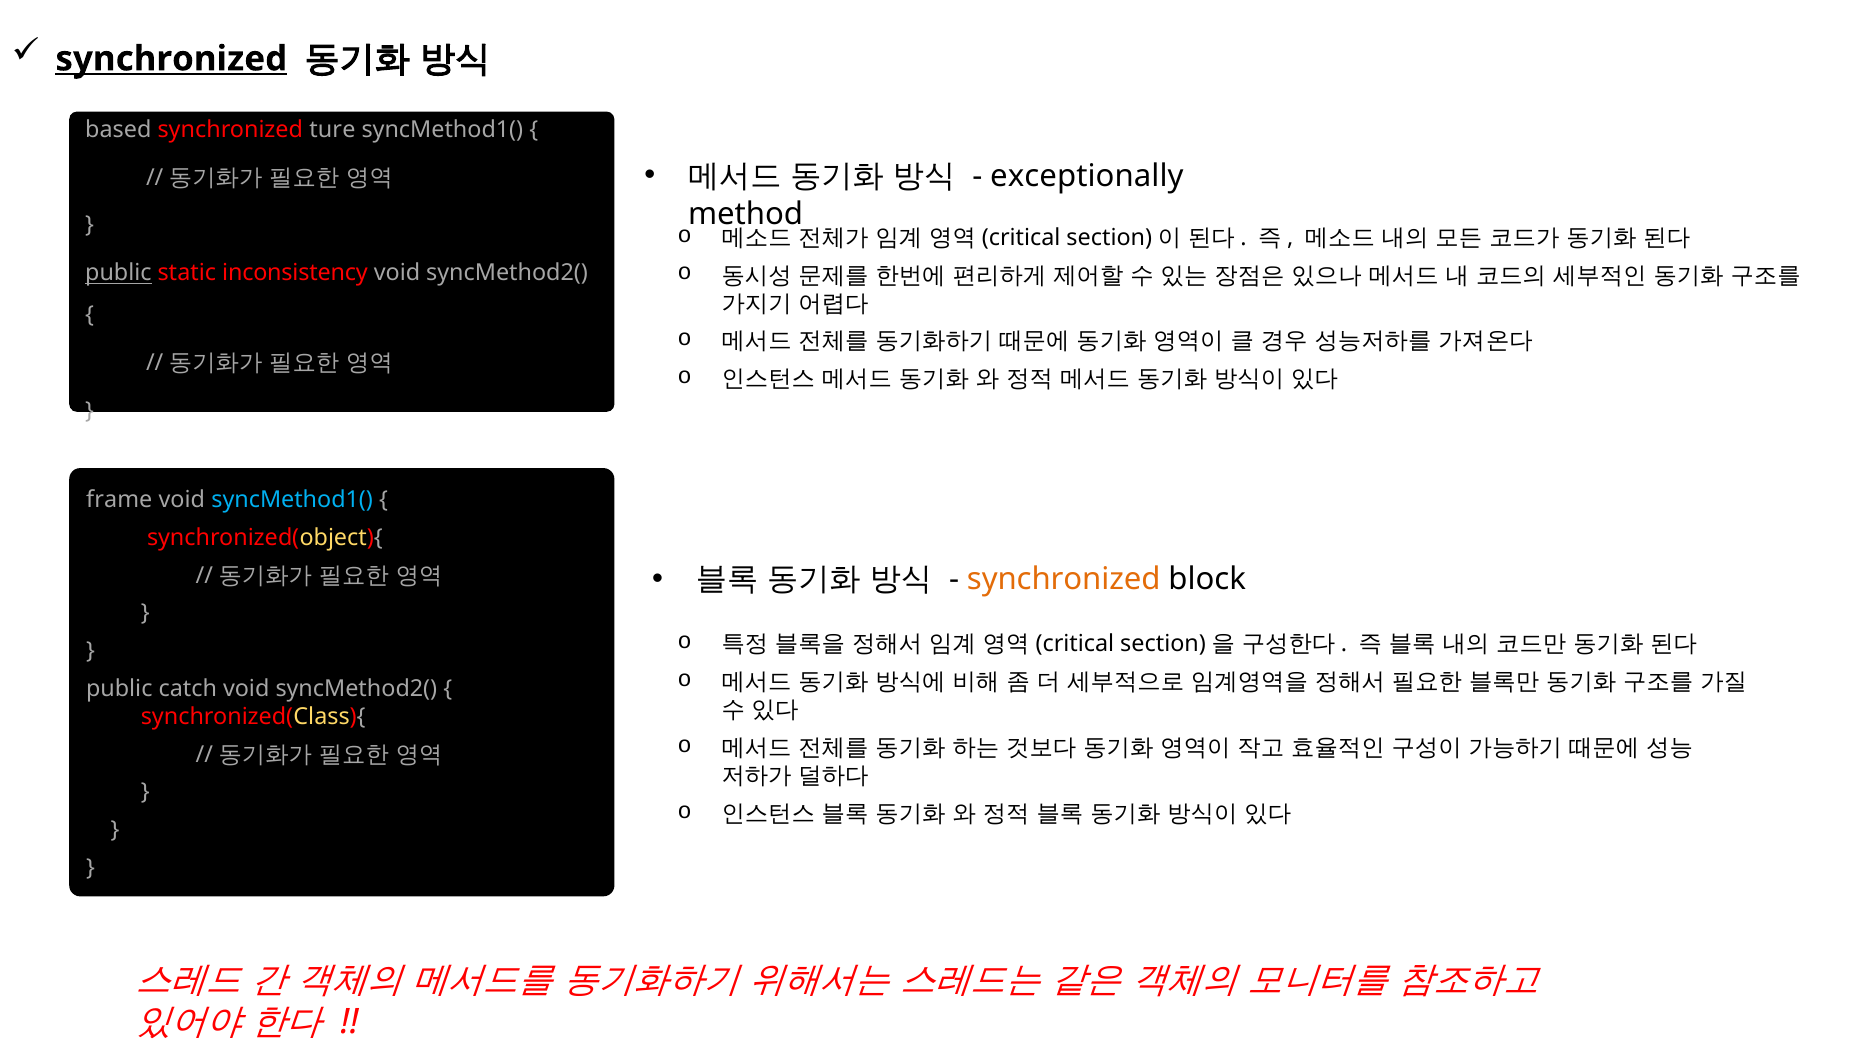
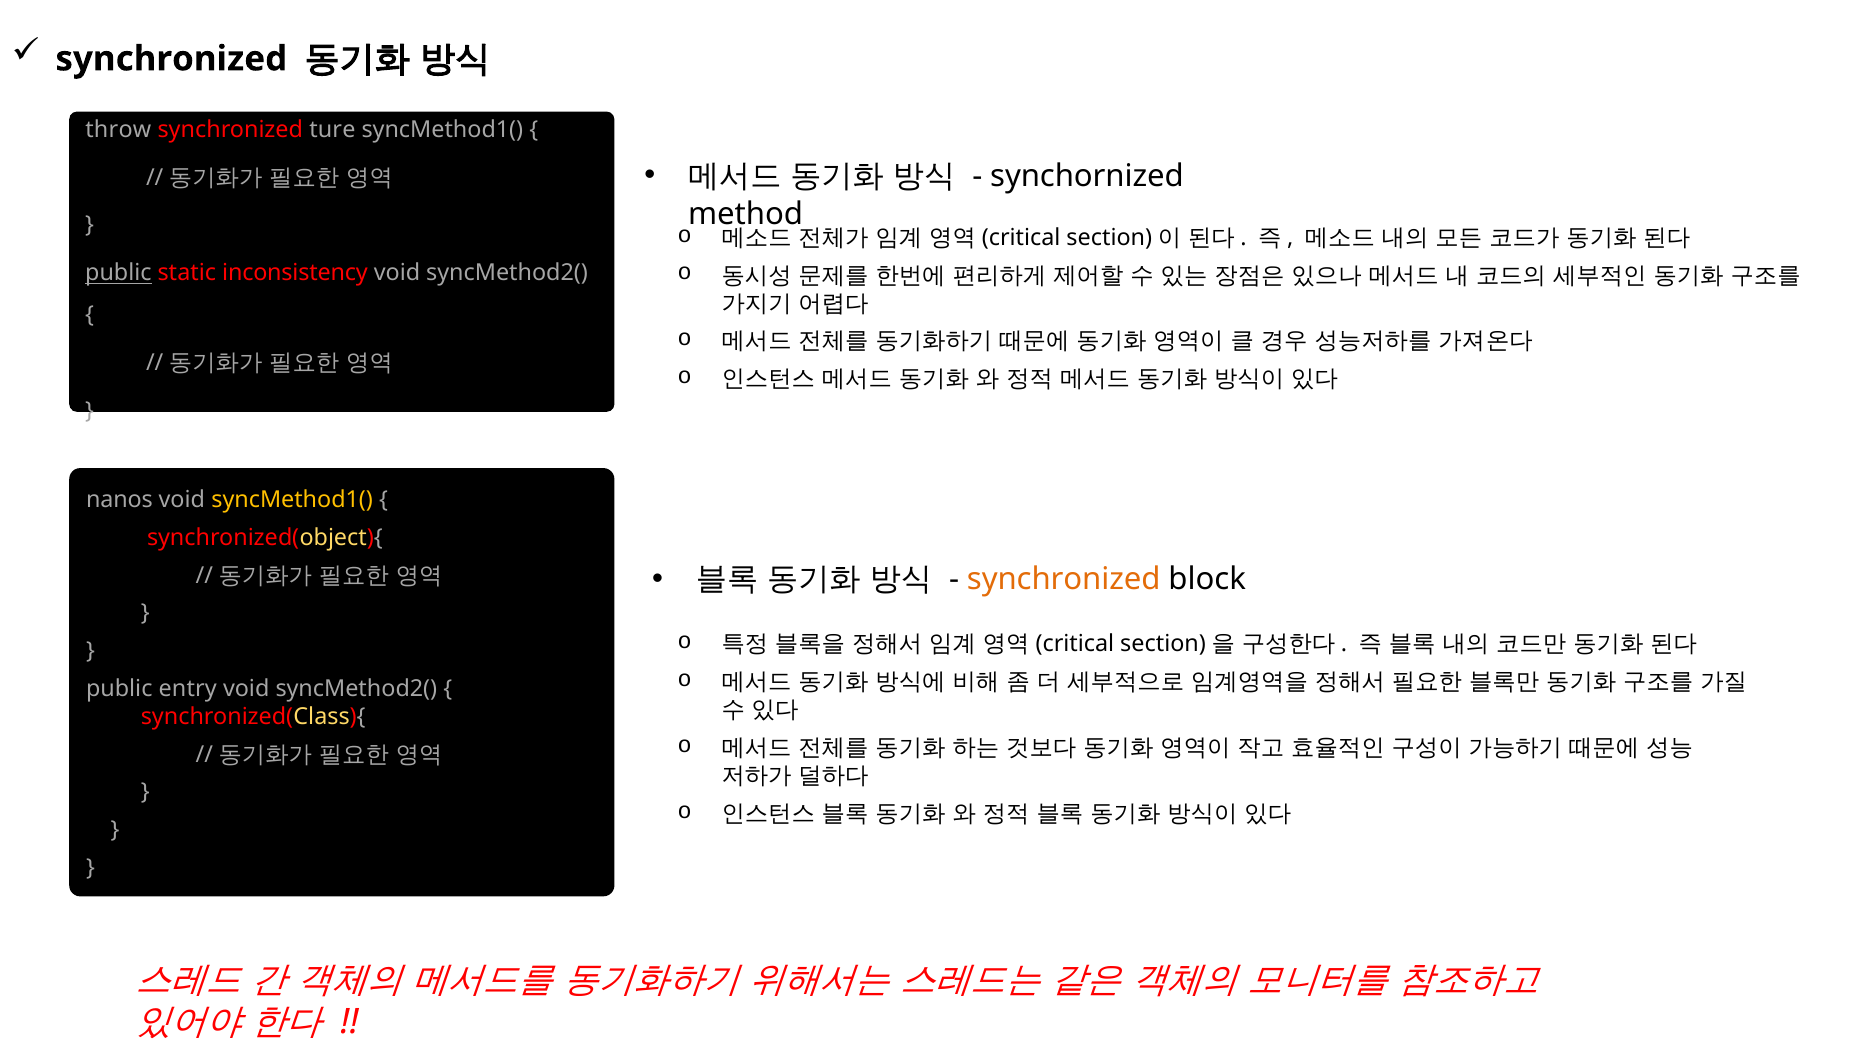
synchronized at (171, 59) underline: present -> none
based: based -> throw
exceptionally: exceptionally -> synchornized
frame: frame -> nanos
syncMethod1( at (292, 500) colour: light blue -> yellow
catch: catch -> entry
